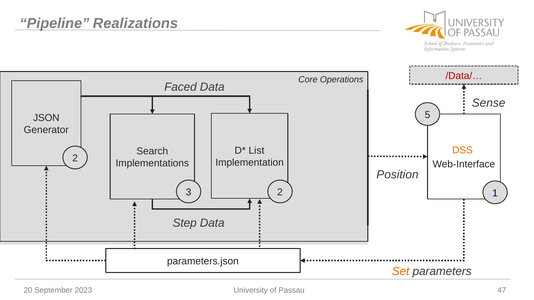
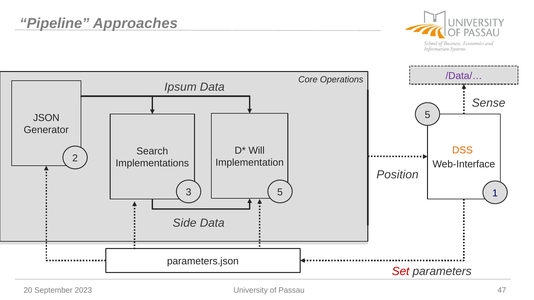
Realizations: Realizations -> Approaches
/Data/… colour: red -> purple
Faced: Faced -> Ipsum
List: List -> Will
3 2: 2 -> 5
Step: Step -> Side
Set colour: orange -> red
